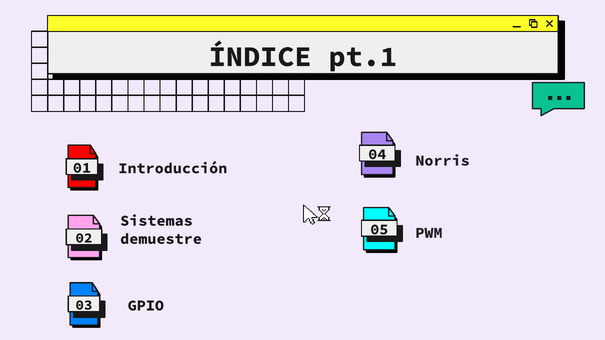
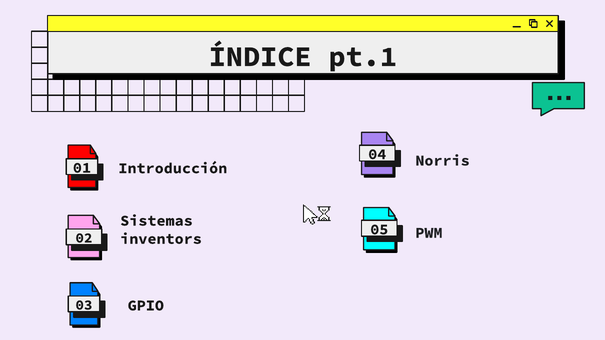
demuestre: demuestre -> inventors
